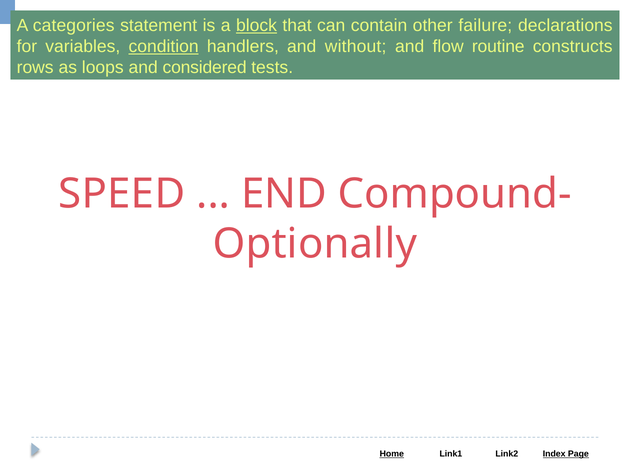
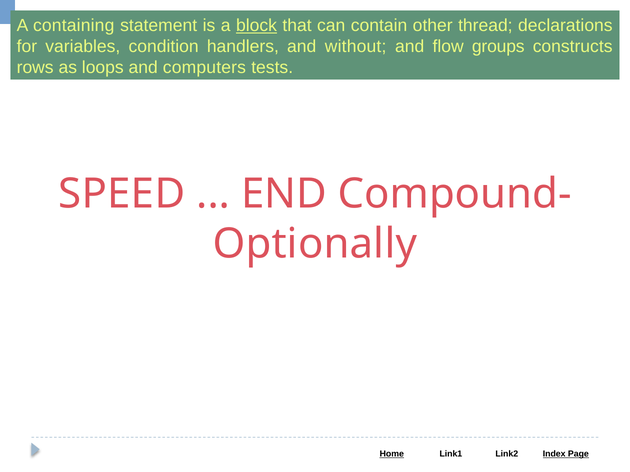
categories: categories -> containing
failure: failure -> thread
condition underline: present -> none
routine: routine -> groups
considered: considered -> computers
